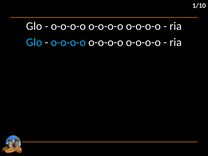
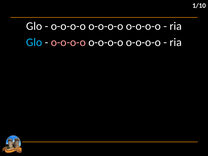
o-o-o-o at (68, 42) colour: light blue -> pink
